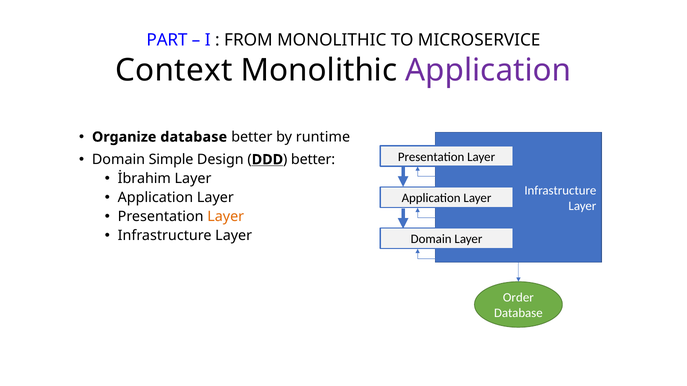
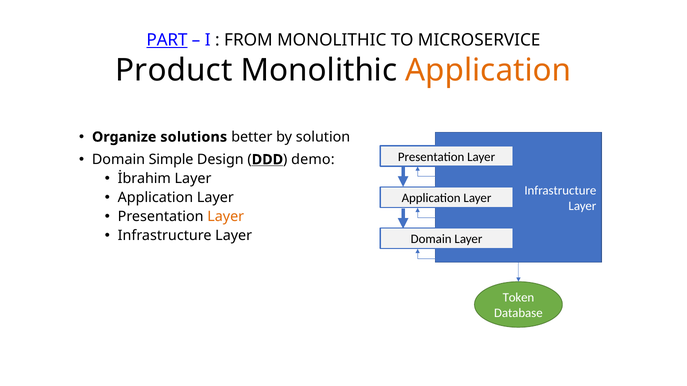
PART underline: none -> present
Context: Context -> Product
Application at (488, 70) colour: purple -> orange
Organize database: database -> solutions
runtime: runtime -> solution
better at (313, 160): better -> demo
Order: Order -> Token
